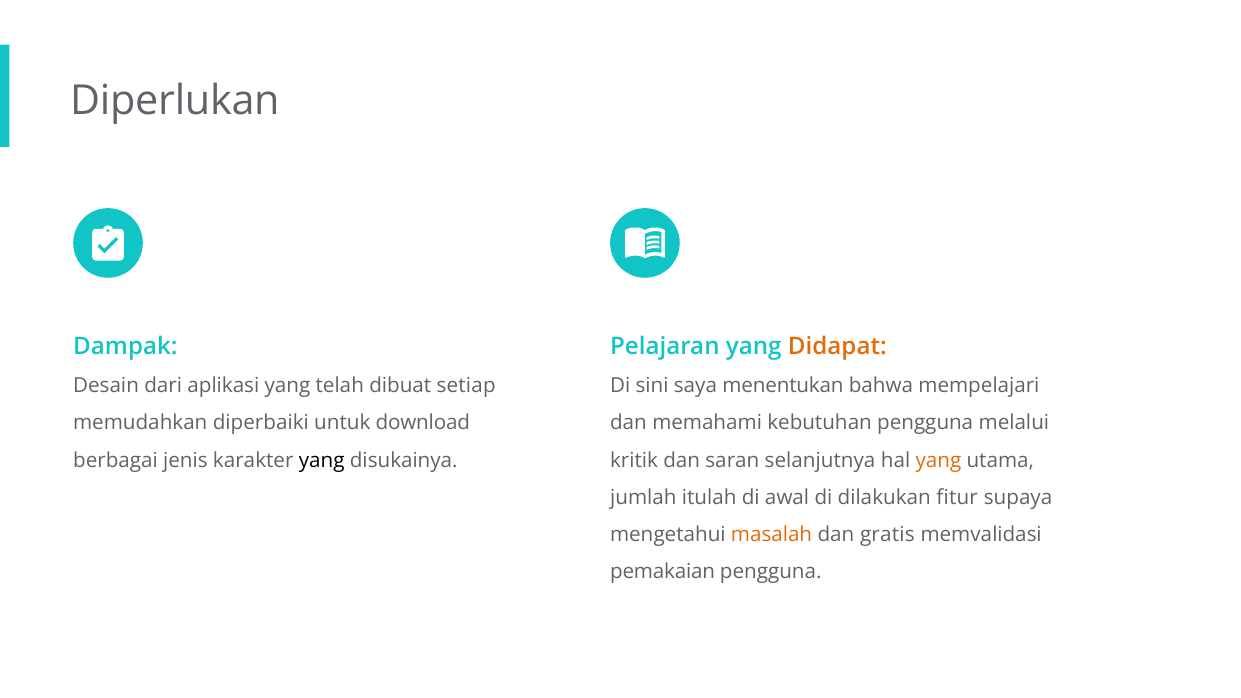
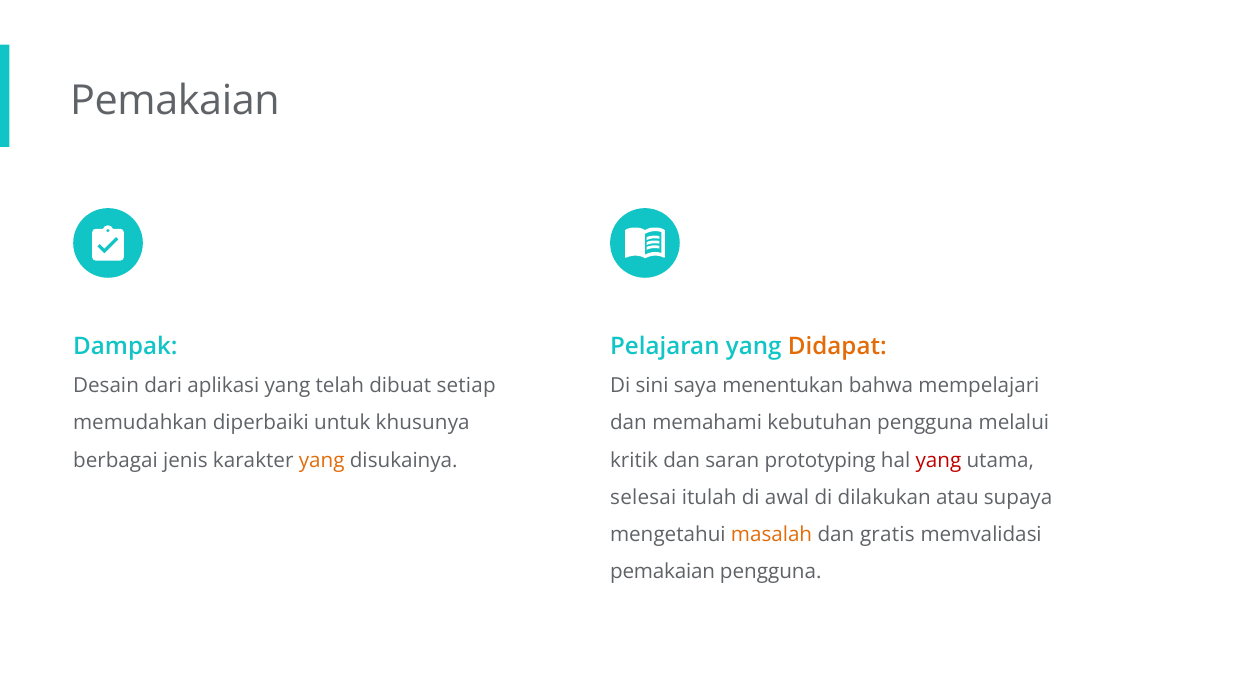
Diperlukan at (175, 101): Diperlukan -> Pemakaian
download: download -> khusunya
yang at (322, 460) colour: black -> orange
selanjutnya: selanjutnya -> prototyping
yang at (938, 460) colour: orange -> red
jumlah: jumlah -> selesai
fitur: fitur -> atau
